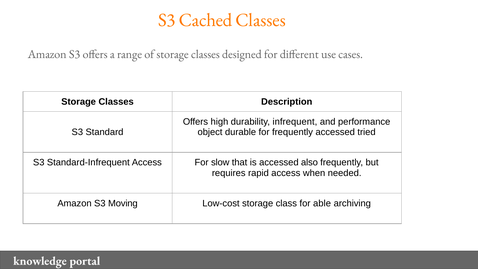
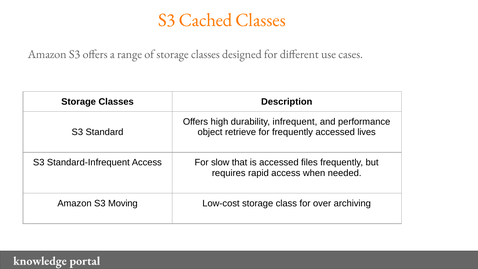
durable: durable -> retrieve
tried: tried -> lives
also: also -> files
able: able -> over
